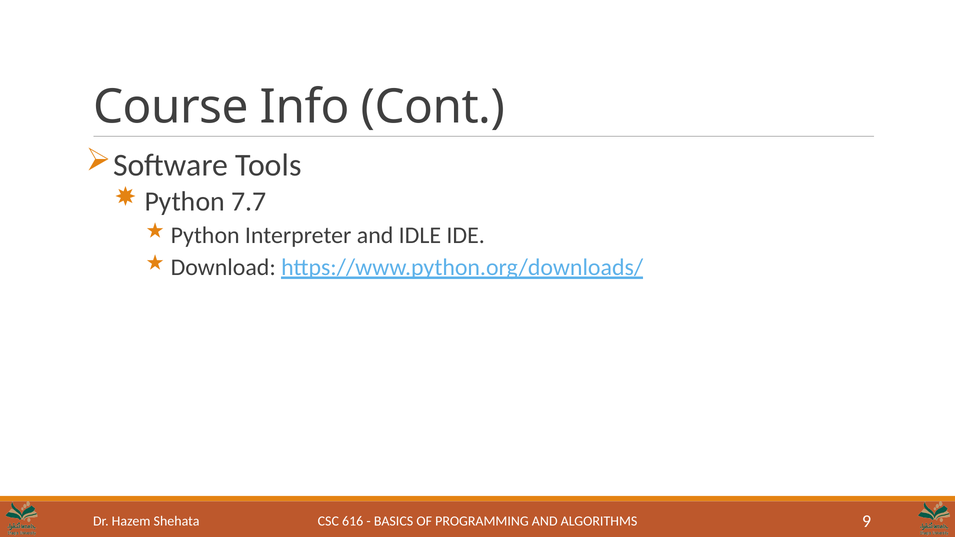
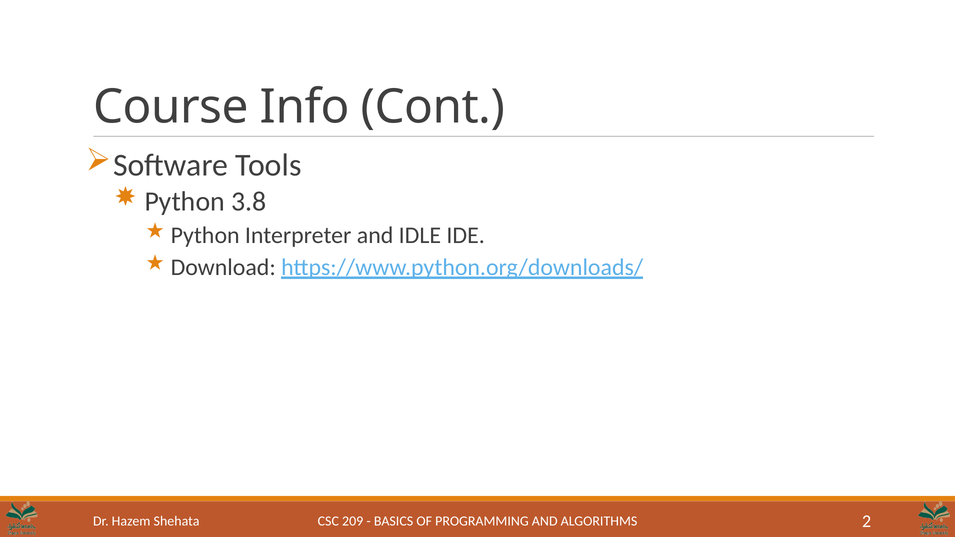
7.7: 7.7 -> 3.8
616: 616 -> 209
9: 9 -> 2
